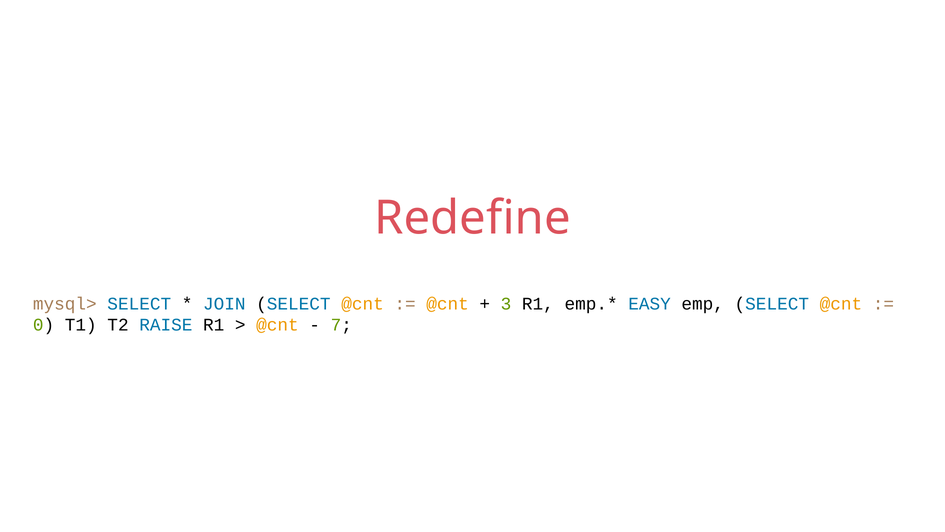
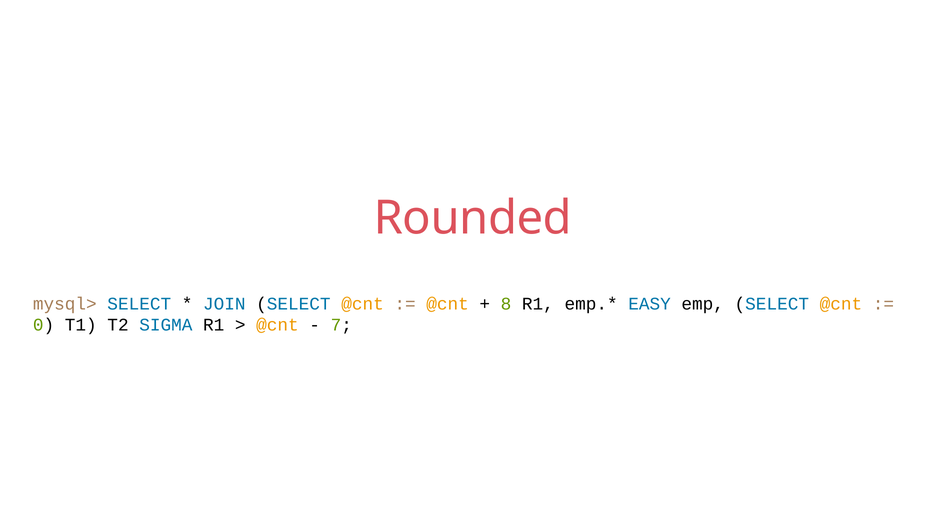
Redefine: Redefine -> Rounded
3: 3 -> 8
RAISE: RAISE -> SIGMA
